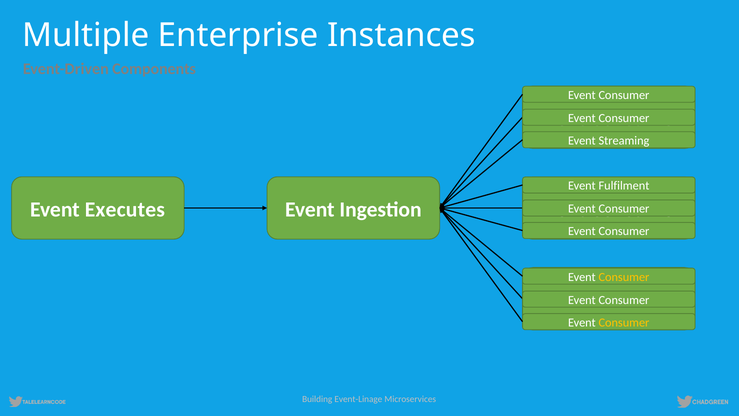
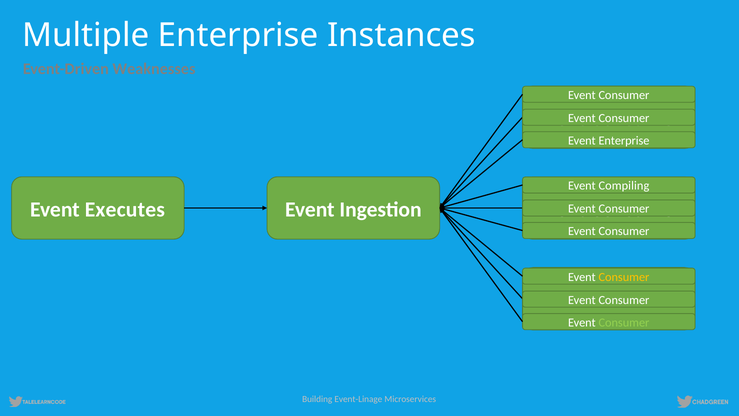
Components: Components -> Weaknesses
Event Streaming: Streaming -> Enterprise
Fulfilment: Fulfilment -> Compiling
Consumer at (624, 322) colour: yellow -> light green
